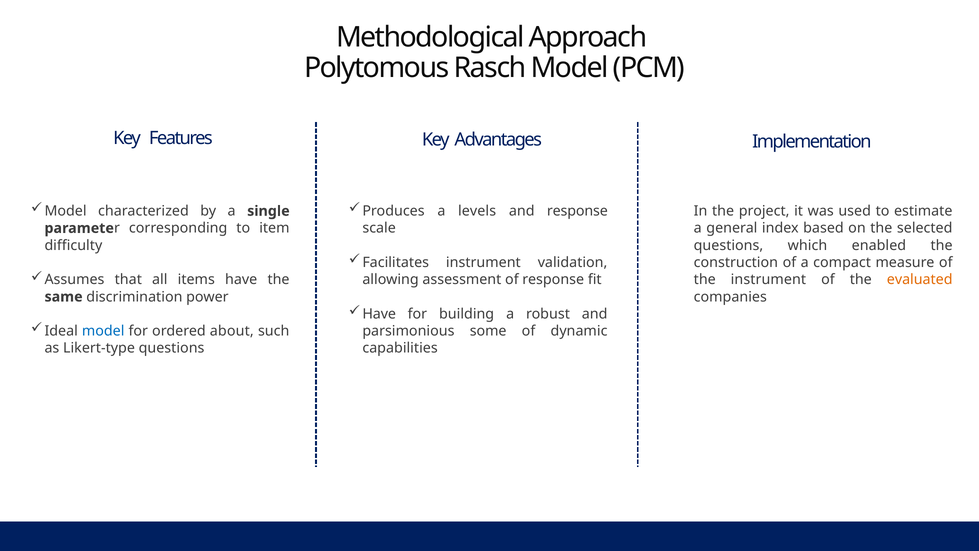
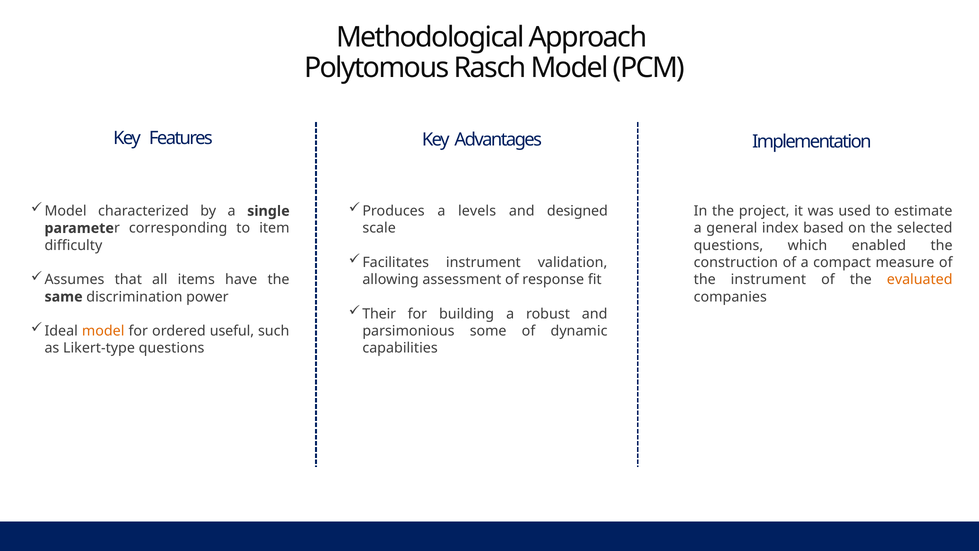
and response: response -> designed
Have at (379, 314): Have -> Their
model at (103, 331) colour: blue -> orange
about: about -> useful
